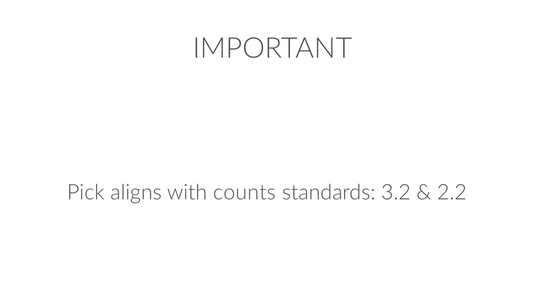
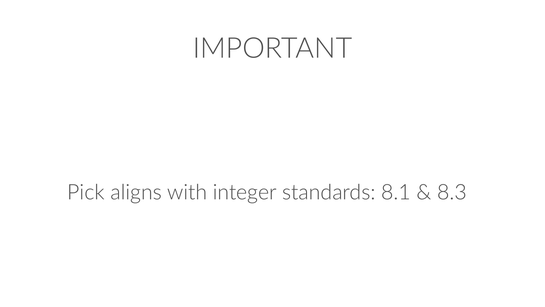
counts: counts -> integer
3.2: 3.2 -> 8.1
2.2: 2.2 -> 8.3
